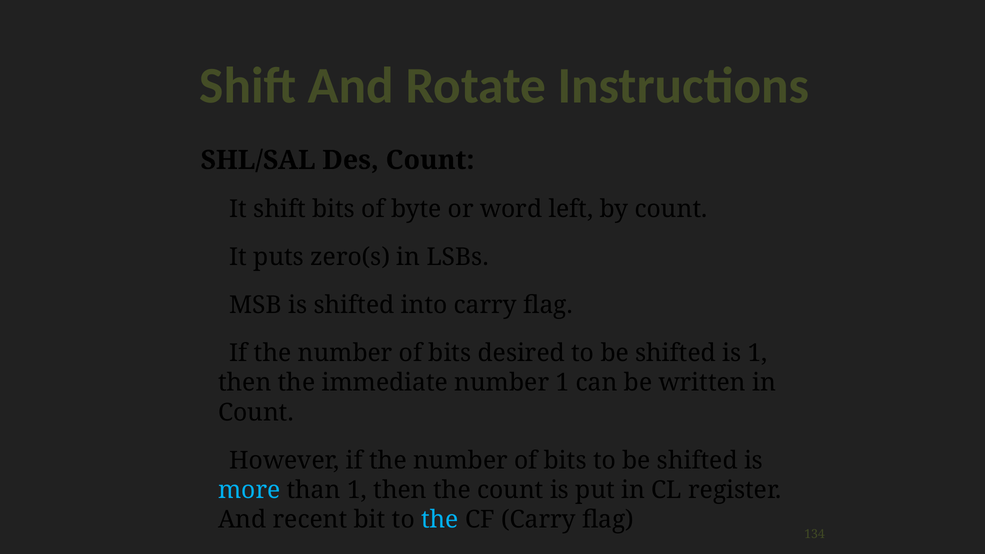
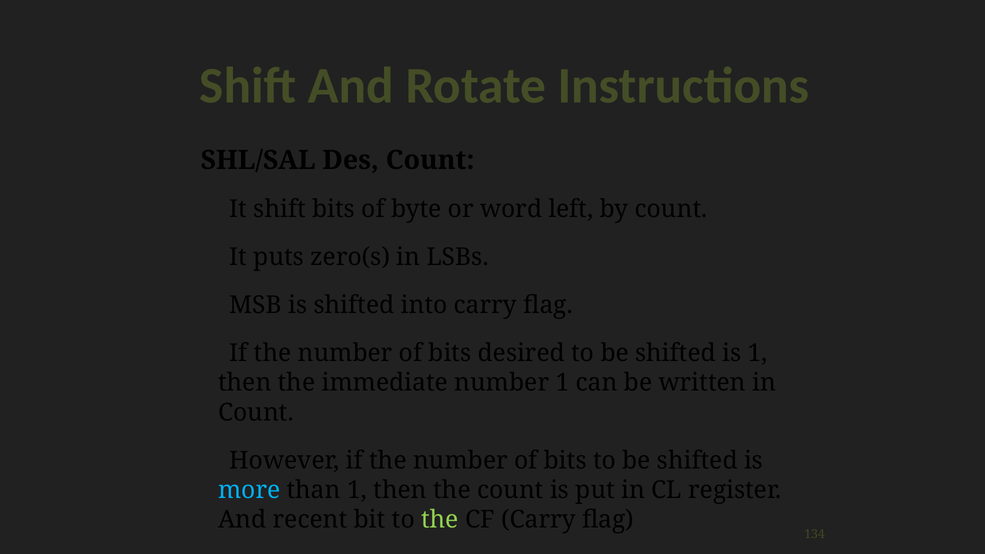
the at (440, 520) colour: light blue -> light green
